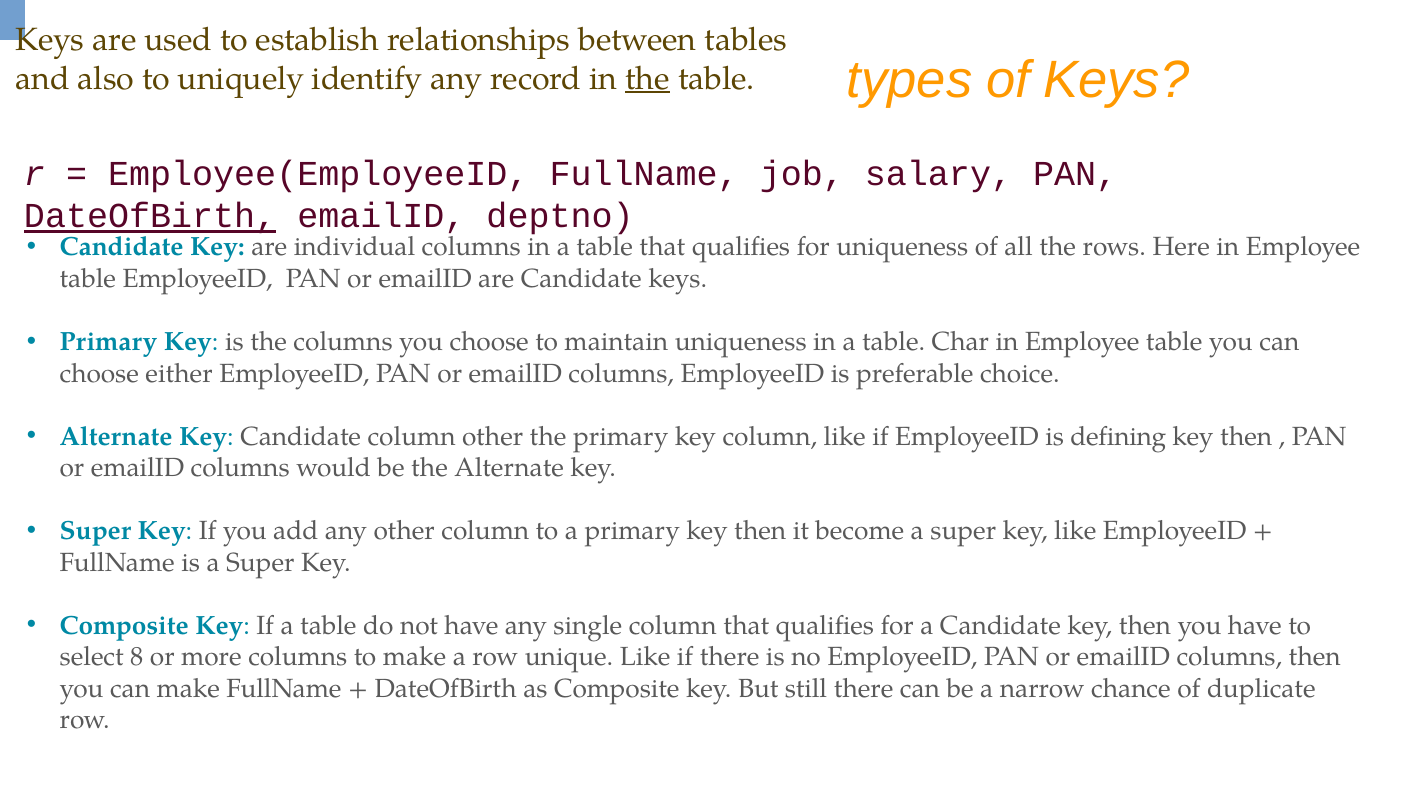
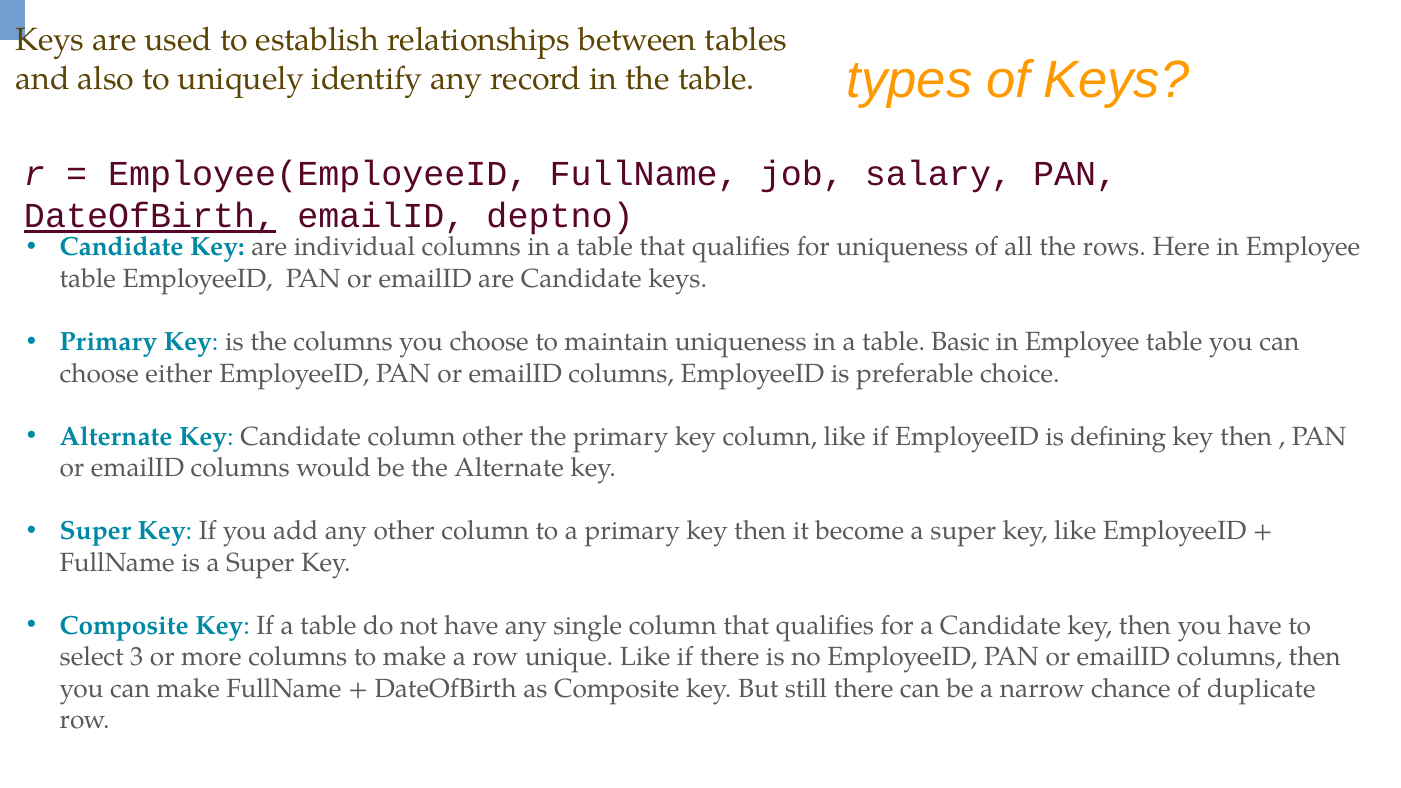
the at (648, 79) underline: present -> none
Char: Char -> Basic
8: 8 -> 3
